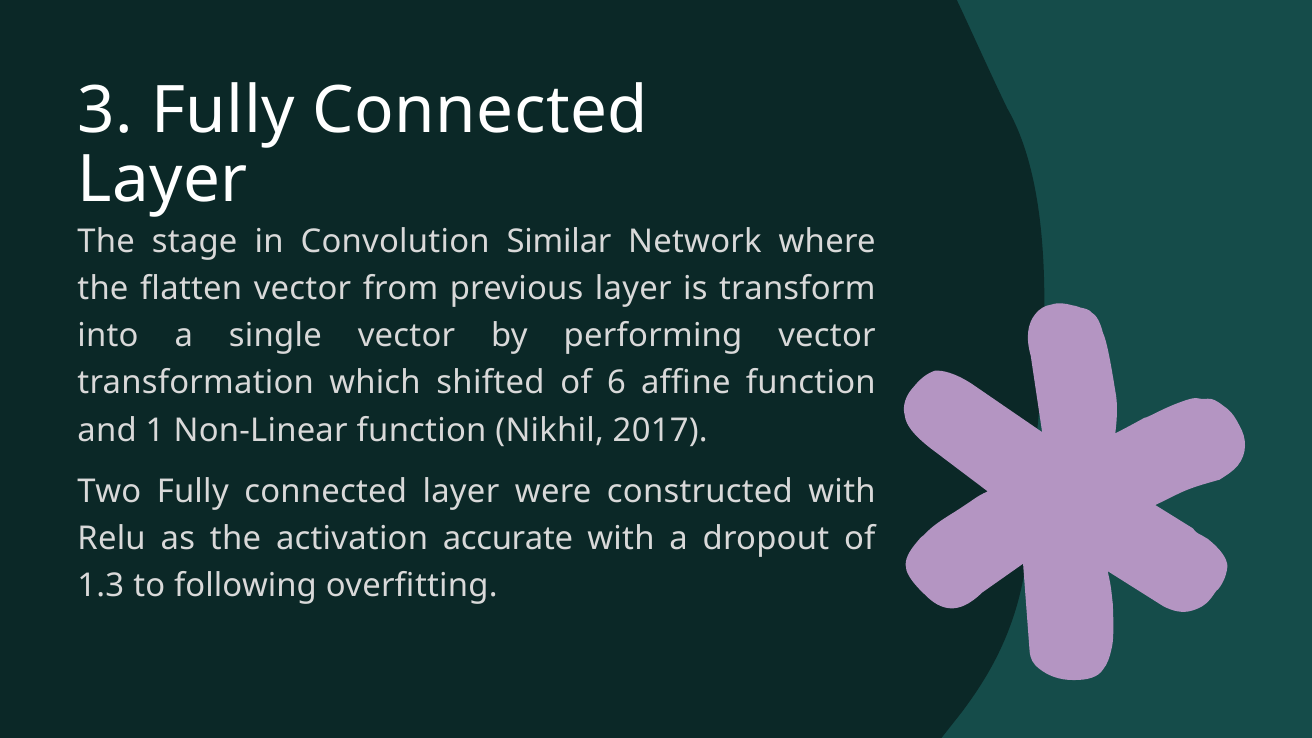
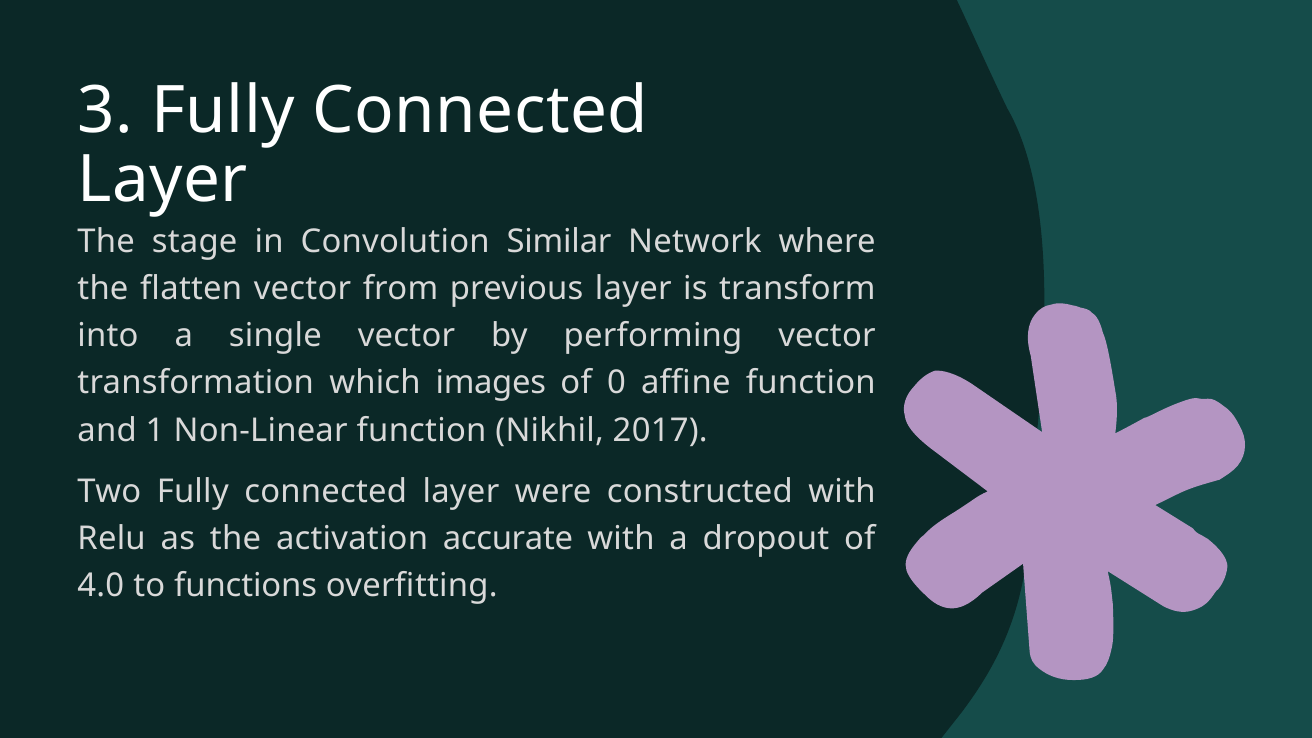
shifted: shifted -> images
6: 6 -> 0
1.3: 1.3 -> 4.0
following: following -> functions
